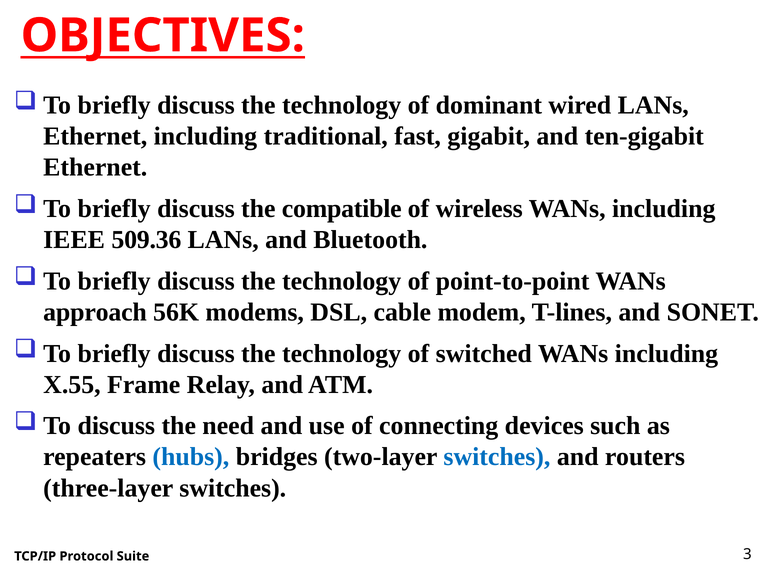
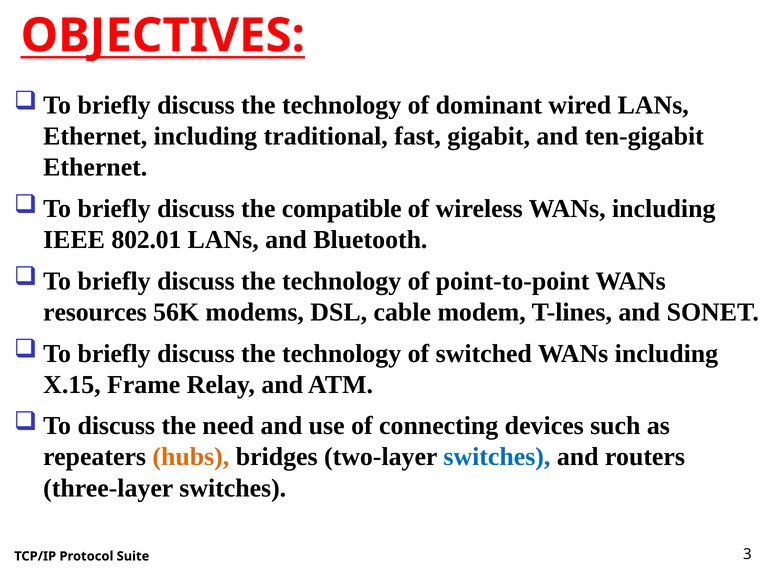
509.36: 509.36 -> 802.01
approach: approach -> resources
X.55: X.55 -> X.15
hubs colour: blue -> orange
